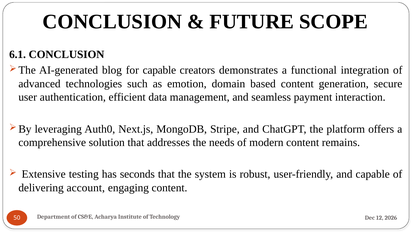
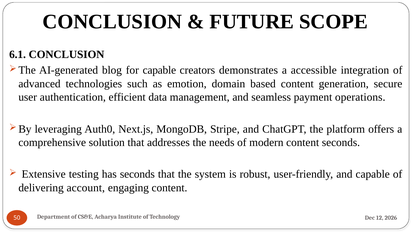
functional: functional -> accessible
interaction: interaction -> operations
content remains: remains -> seconds
